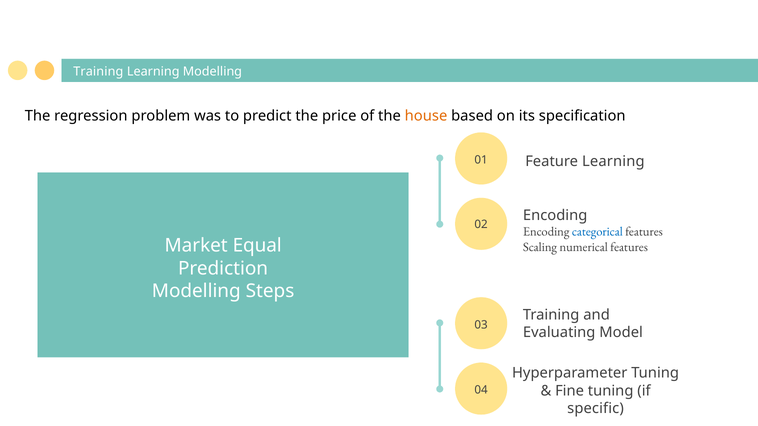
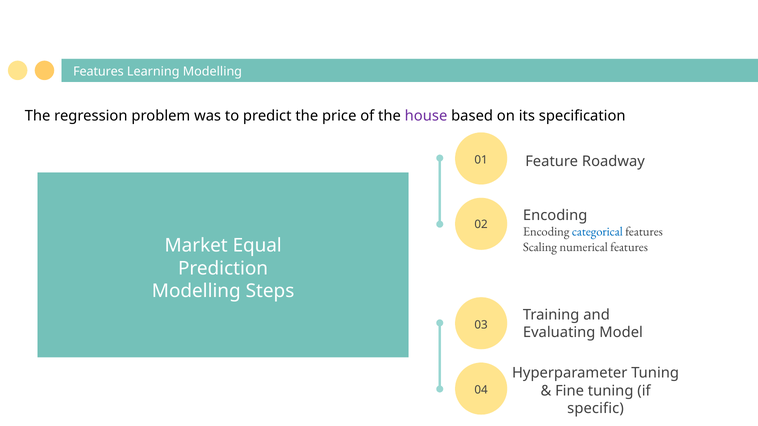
Training at (98, 71): Training -> Features
house colour: orange -> purple
Feature Learning: Learning -> Roadway
